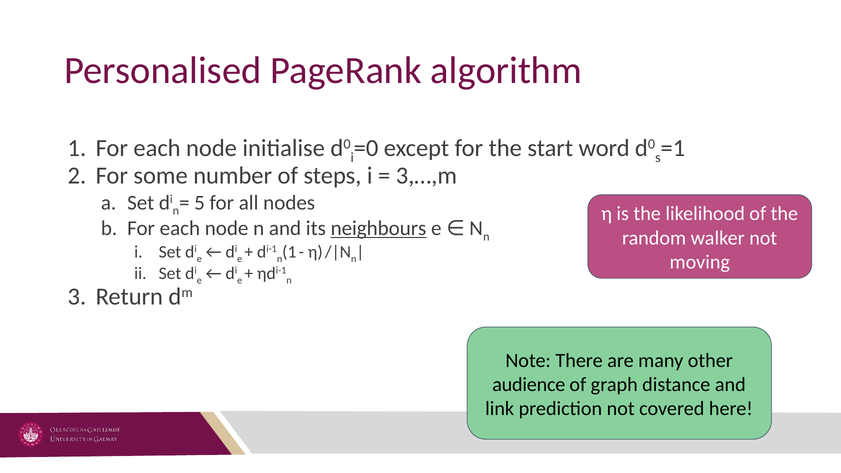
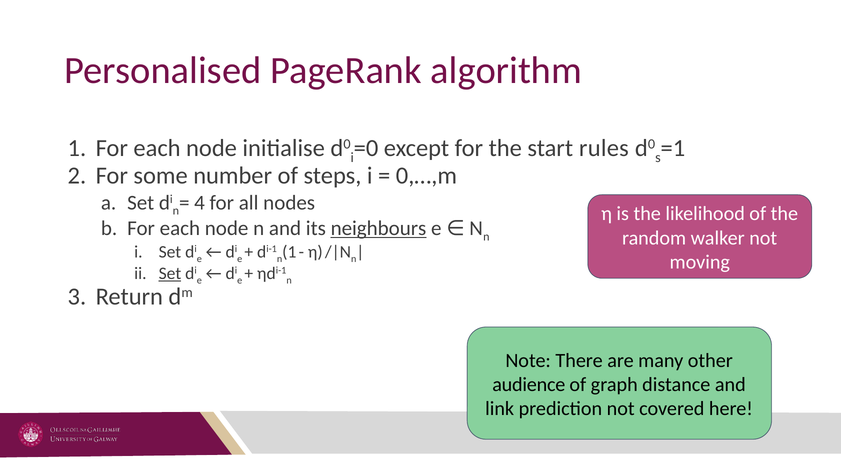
word: word -> rules
3,…,m: 3,…,m -> 0,…,m
5: 5 -> 4
Set at (170, 273) underline: none -> present
